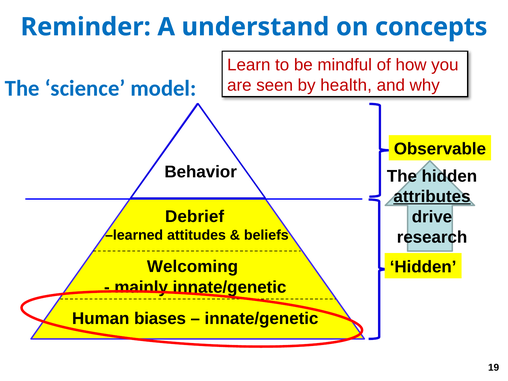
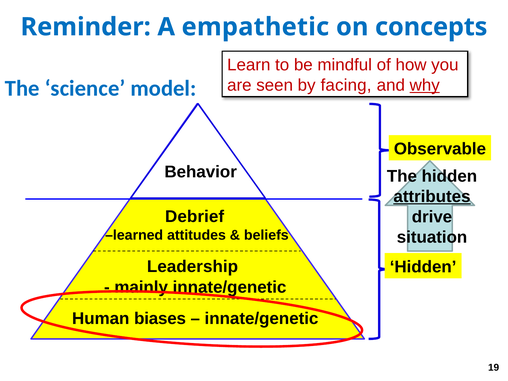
understand: understand -> empathetic
health: health -> facing
why underline: none -> present
research: research -> situation
Welcoming: Welcoming -> Leadership
